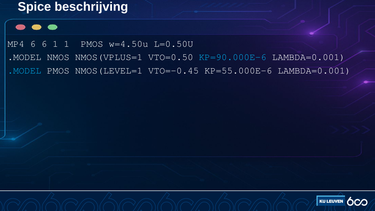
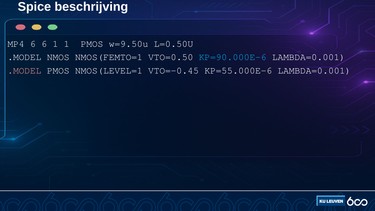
w=4.50u: w=4.50u -> w=9.50u
NMOS(VPLUS=1: NMOS(VPLUS=1 -> NMOS(FEMTO=1
.MODEL at (24, 70) colour: light blue -> pink
